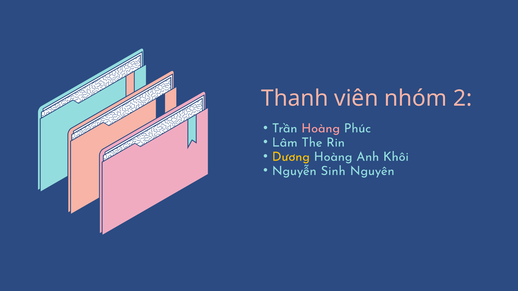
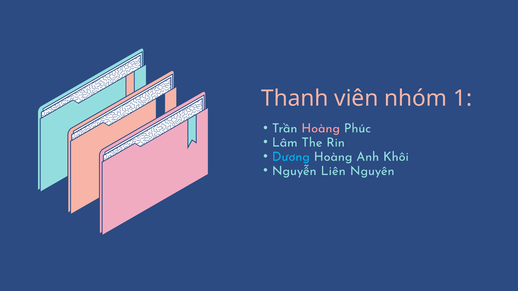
2: 2 -> 1
Dương colour: yellow -> light blue
Sinh: Sinh -> Liên
